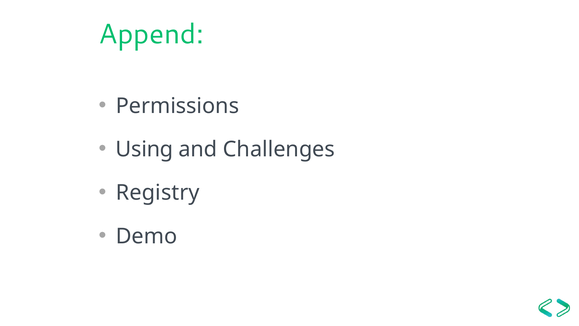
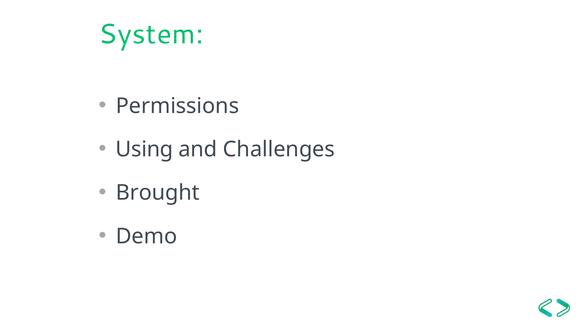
Append: Append -> System
Registry: Registry -> Brought
